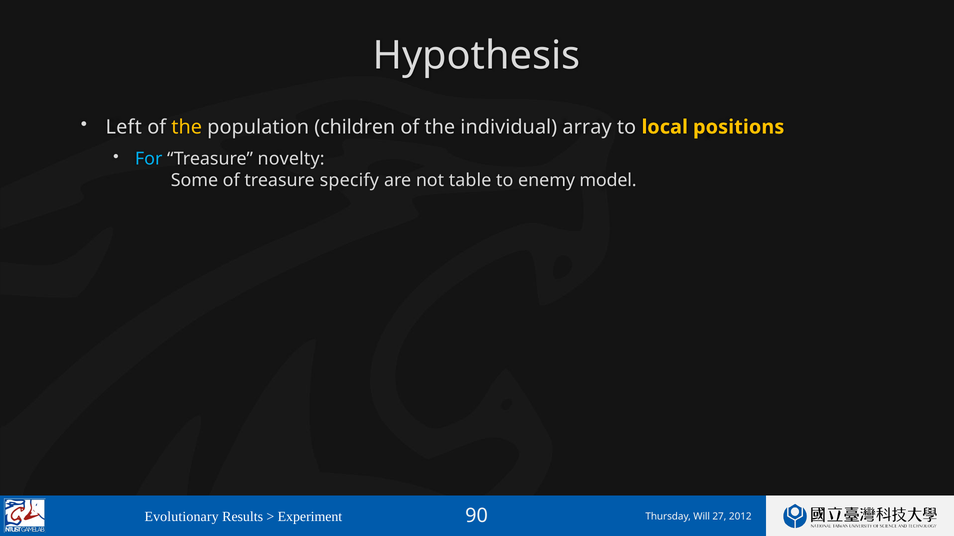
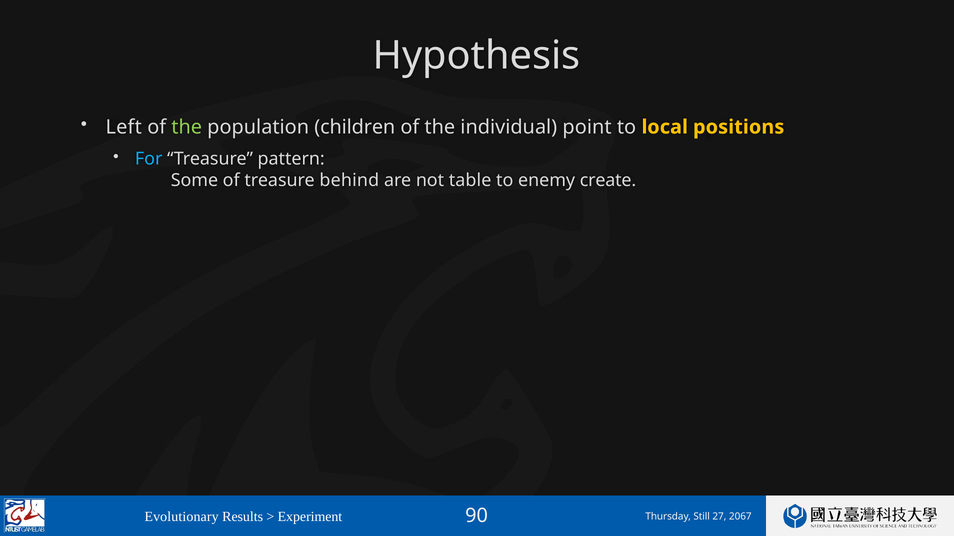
the at (187, 127) colour: yellow -> light green
array: array -> point
novelty: novelty -> pattern
specify: specify -> behind
model: model -> create
Will: Will -> Still
2012: 2012 -> 2067
